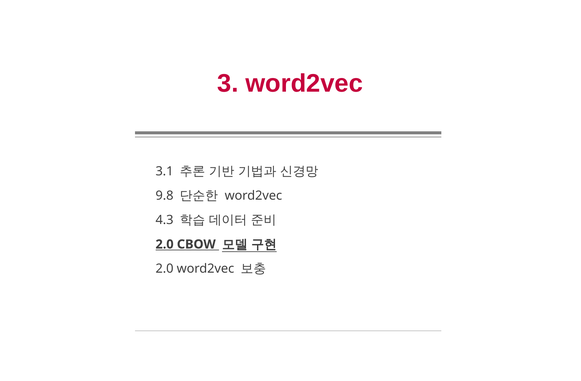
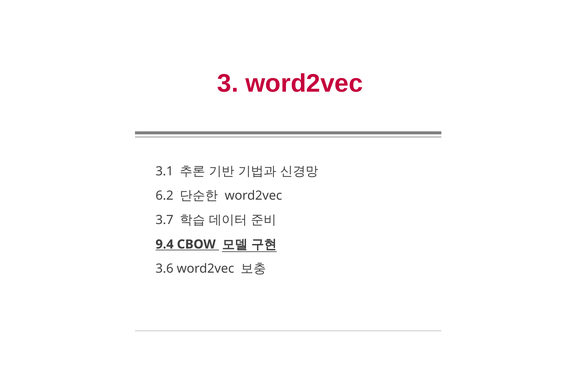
9.8: 9.8 -> 6.2
4.3: 4.3 -> 3.7
2.0 at (165, 245): 2.0 -> 9.4
2.0 at (164, 269): 2.0 -> 3.6
